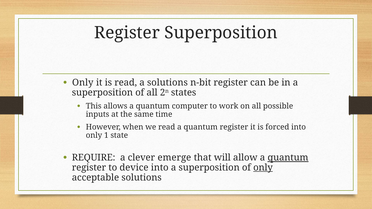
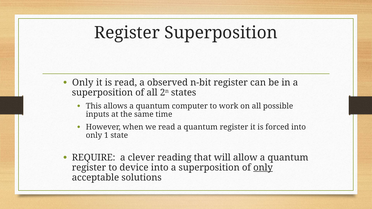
a solutions: solutions -> observed
emerge: emerge -> reading
quantum at (288, 158) underline: present -> none
